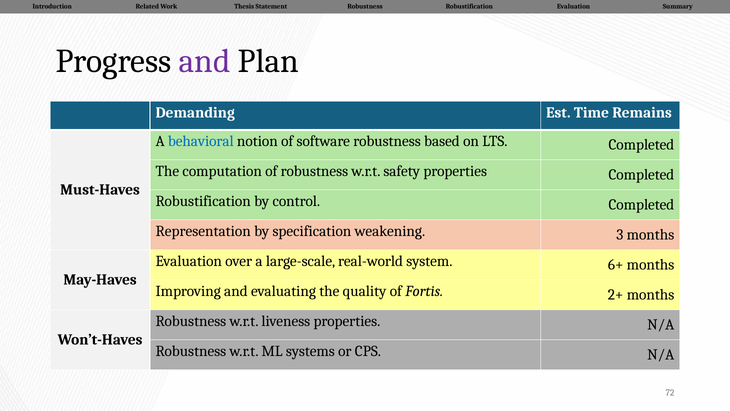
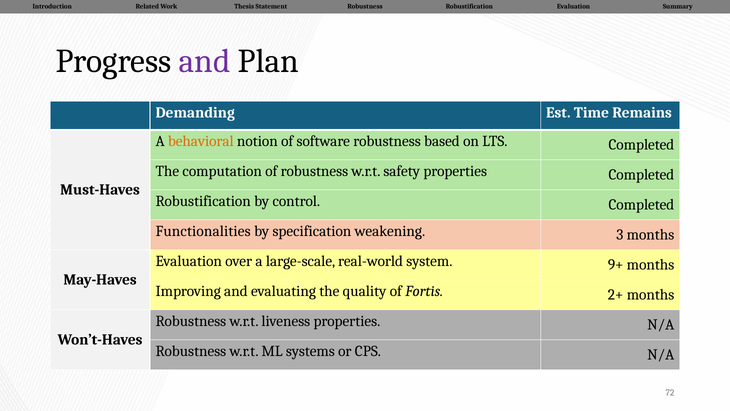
behavioral colour: blue -> orange
Representation: Representation -> Functionalities
6+: 6+ -> 9+
